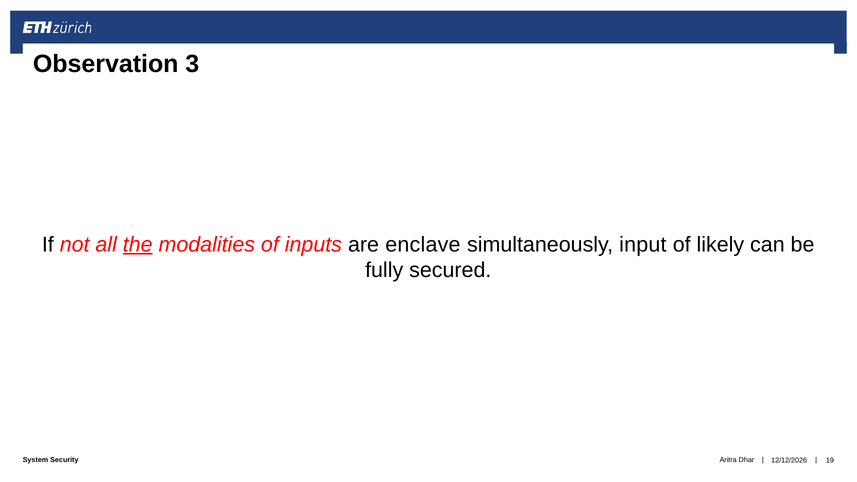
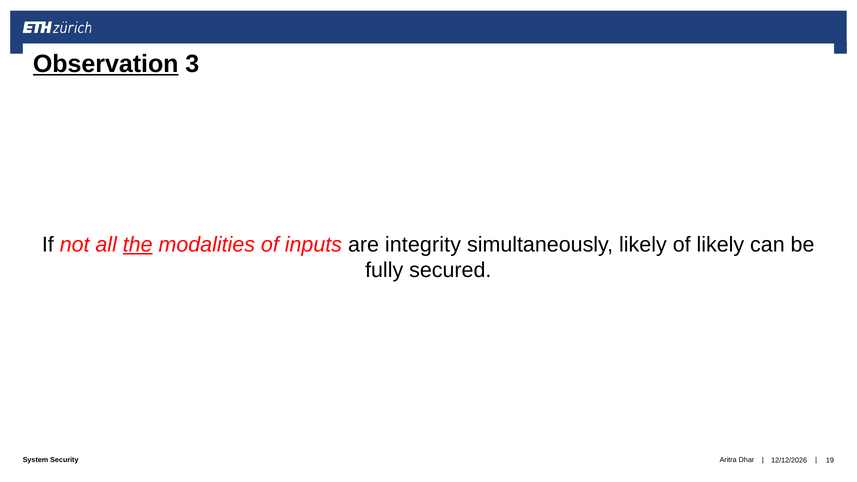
Observation underline: none -> present
enclave: enclave -> integrity
simultaneously input: input -> likely
